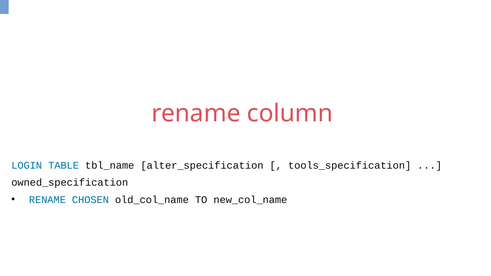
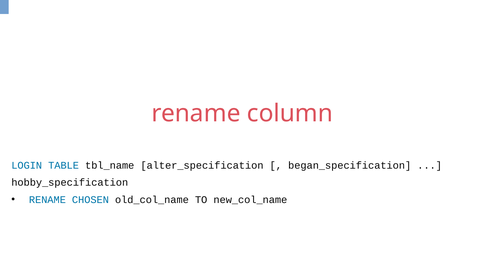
tools_specification: tools_specification -> began_specification
owned_specification: owned_specification -> hobby_specification
